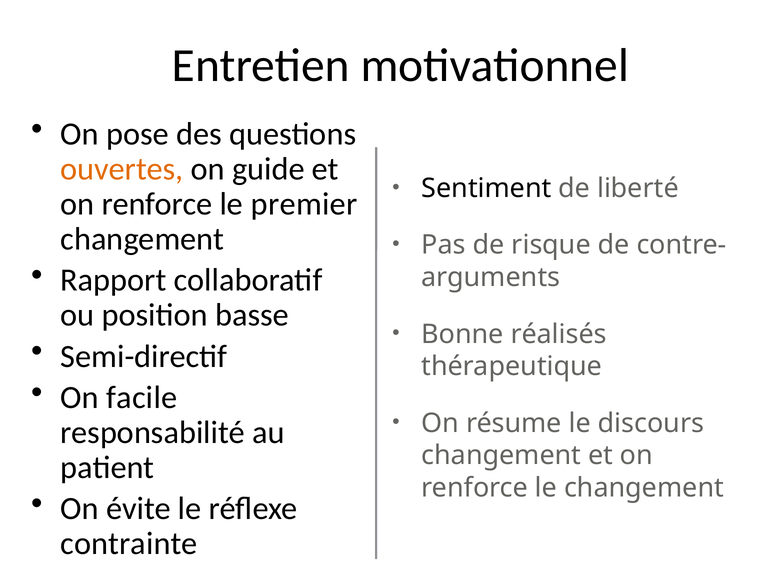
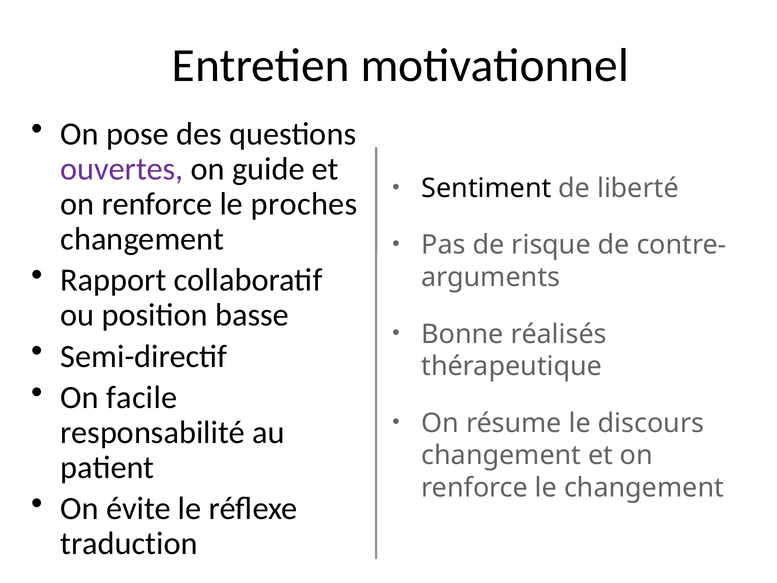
ouvertes colour: orange -> purple
premier: premier -> proches
contrainte: contrainte -> traduction
